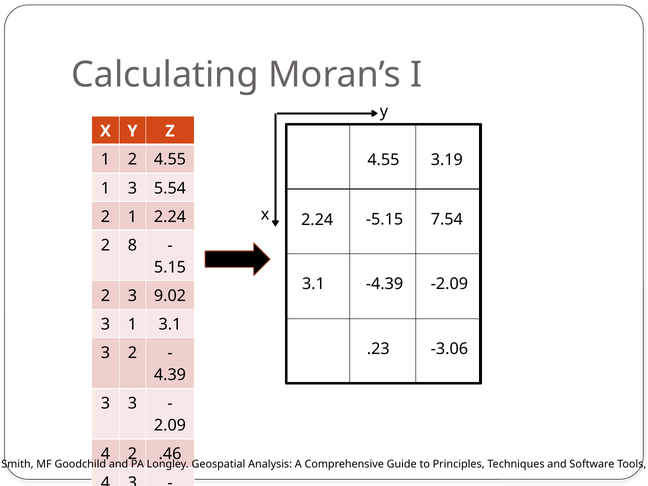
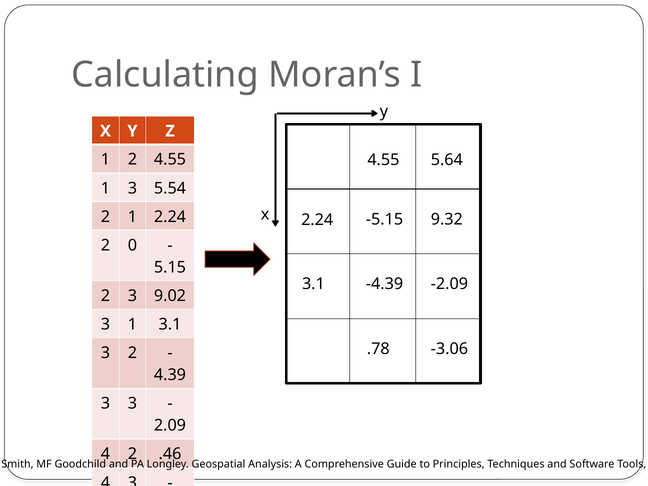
3.19: 3.19 -> 5.64
7.54: 7.54 -> 9.32
8: 8 -> 0
.23: .23 -> .78
